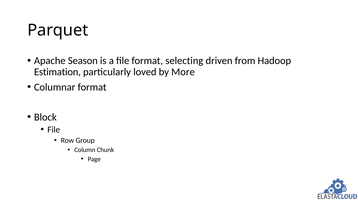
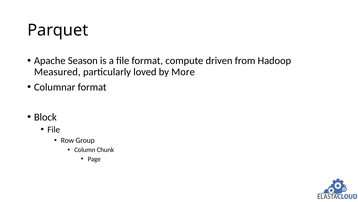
selecting: selecting -> compute
Estimation: Estimation -> Measured
